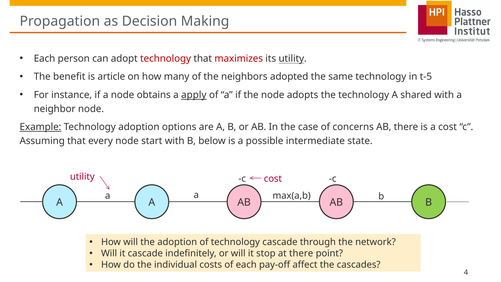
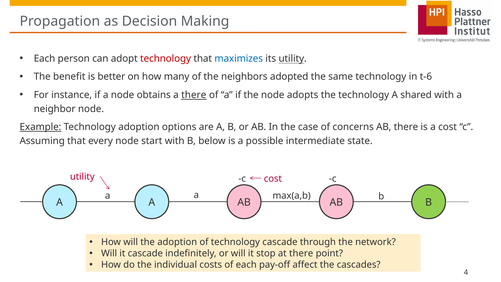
maximizes colour: red -> blue
article: article -> better
t-5: t-5 -> t-6
a apply: apply -> there
